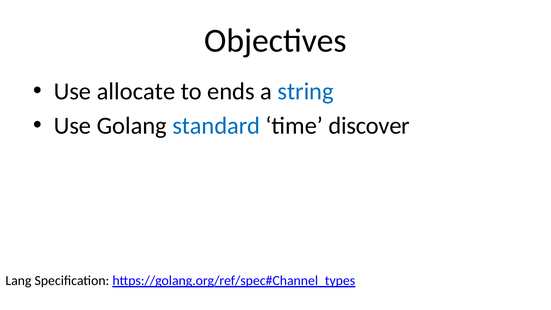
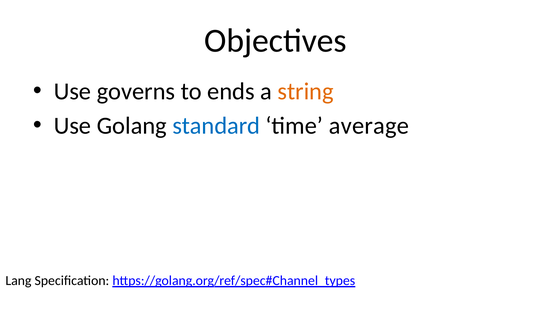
allocate: allocate -> governs
string colour: blue -> orange
discover: discover -> average
